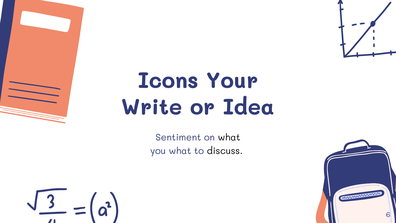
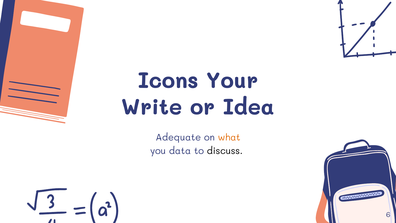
Sentiment: Sentiment -> Adequate
what at (229, 137) colour: black -> orange
you what: what -> data
